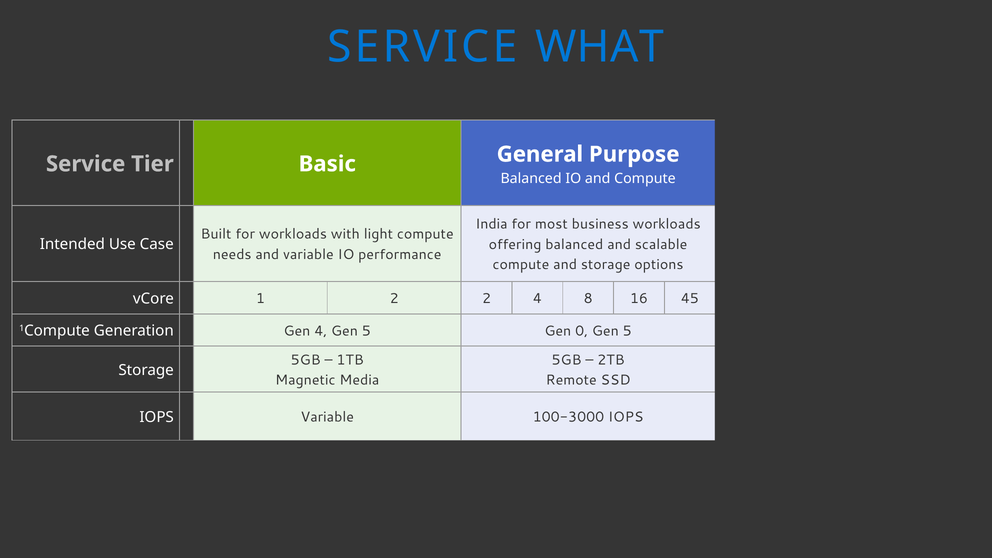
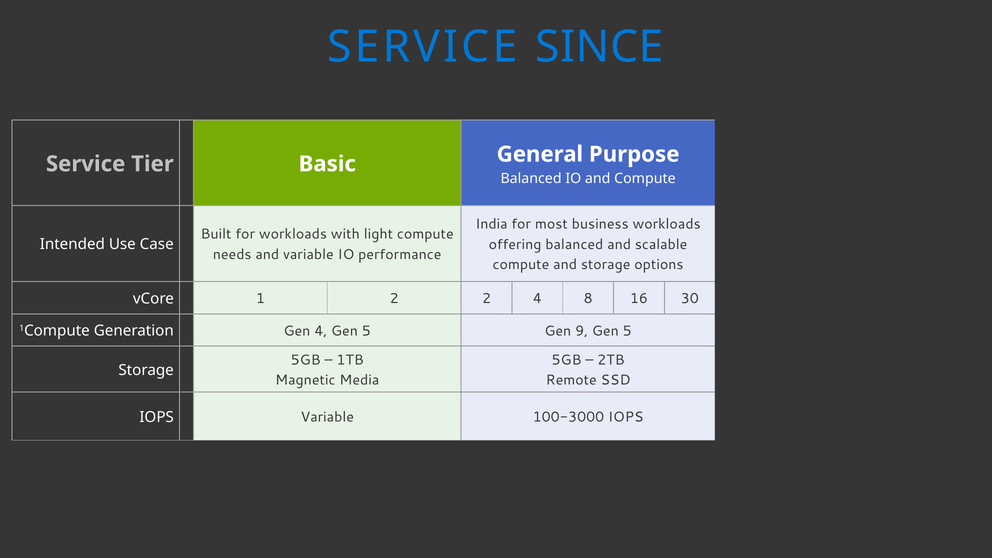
WHAT: WHAT -> SINCE
45: 45 -> 30
0: 0 -> 9
